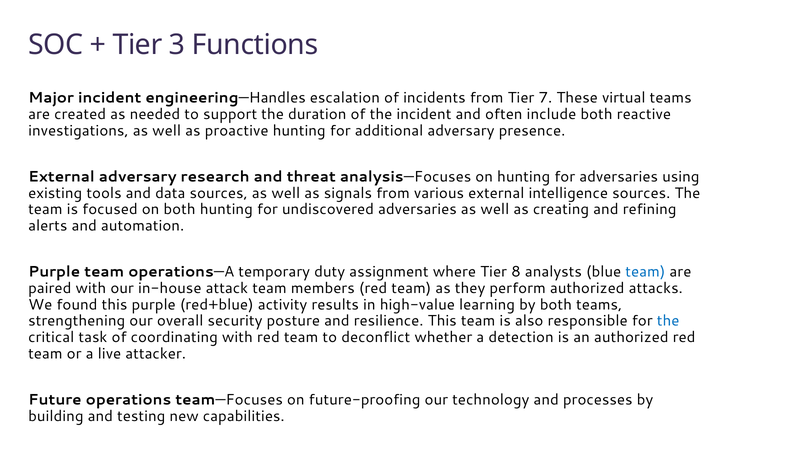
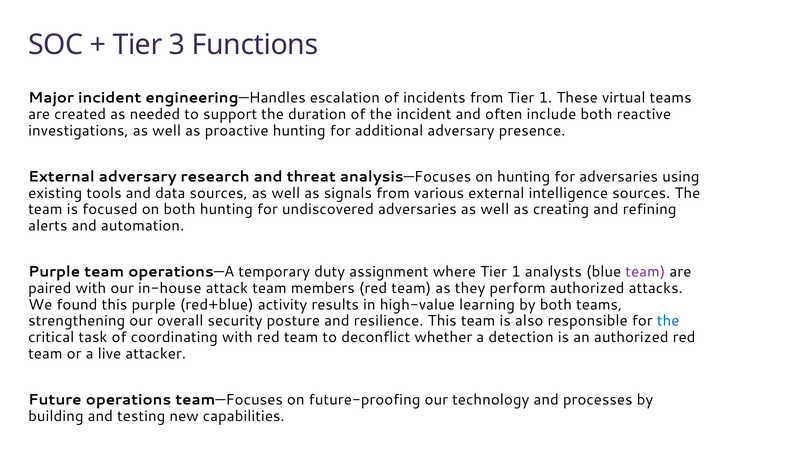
from Tier 7: 7 -> 1
where Tier 8: 8 -> 1
team at (645, 271) colour: blue -> purple
